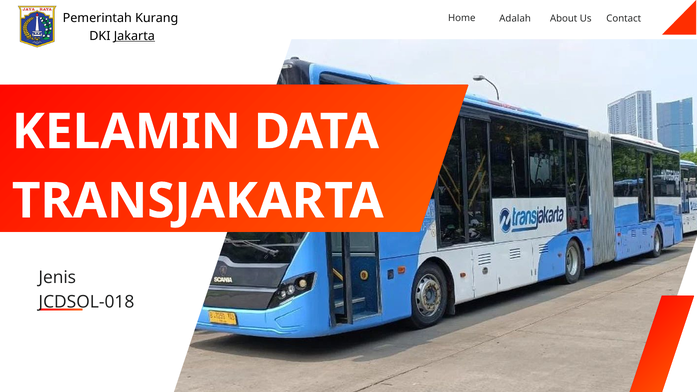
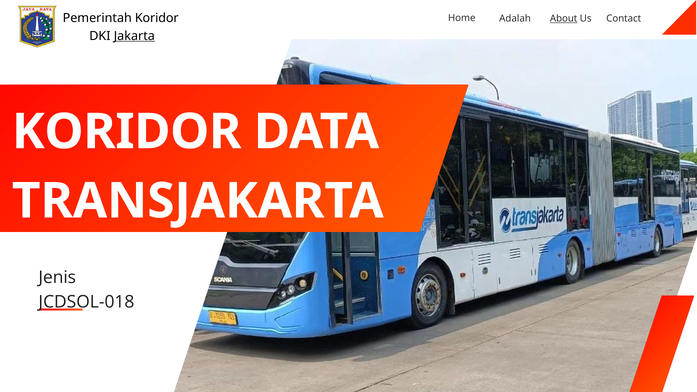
Pemerintah Kurang: Kurang -> Koridor
About underline: none -> present
KELAMIN at (126, 132): KELAMIN -> KORIDOR
